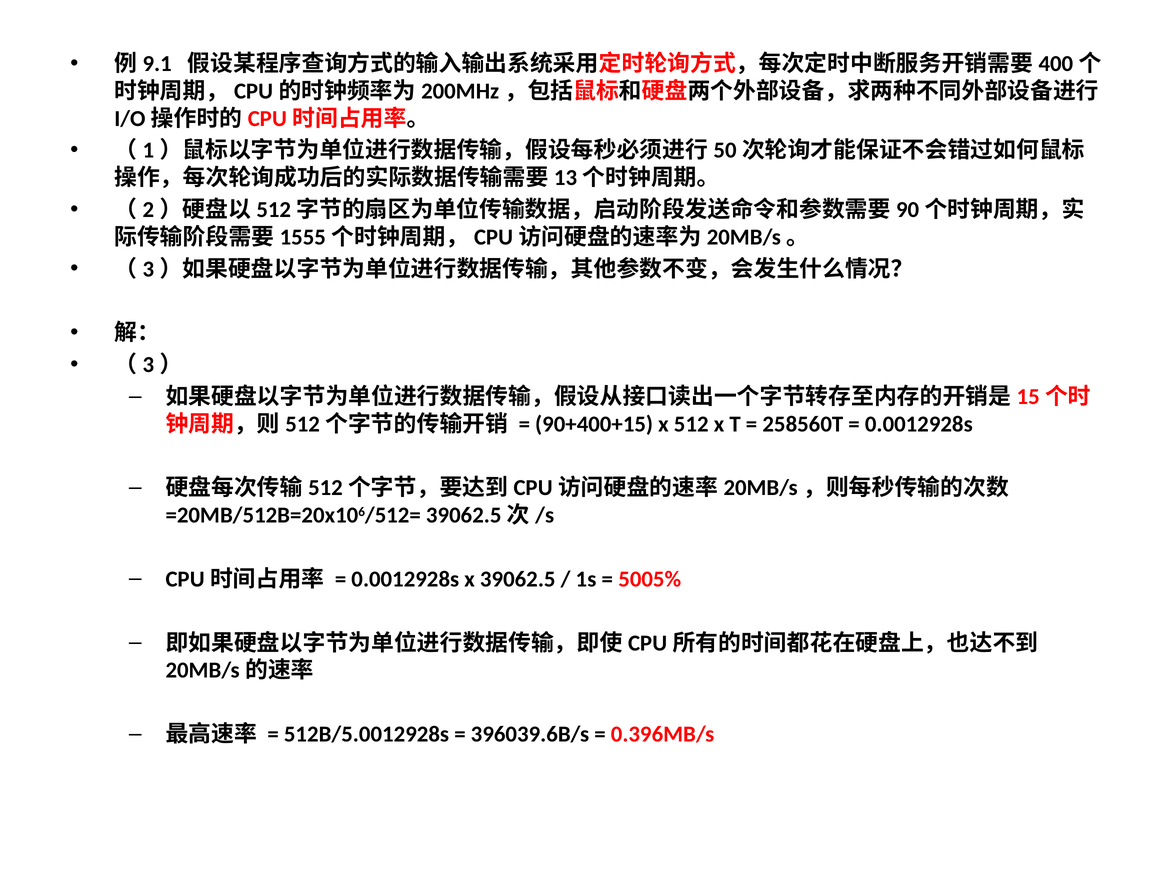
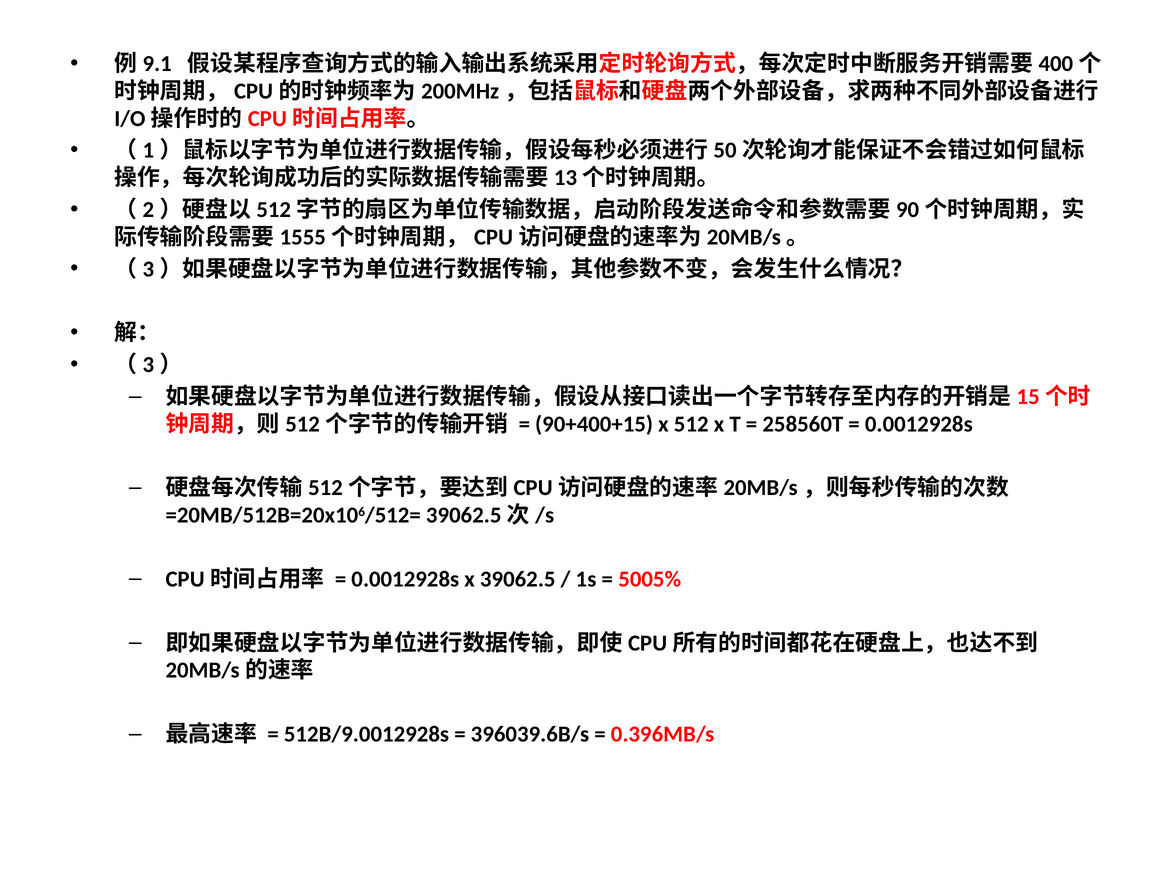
512B/5.0012928s: 512B/5.0012928s -> 512B/9.0012928s
